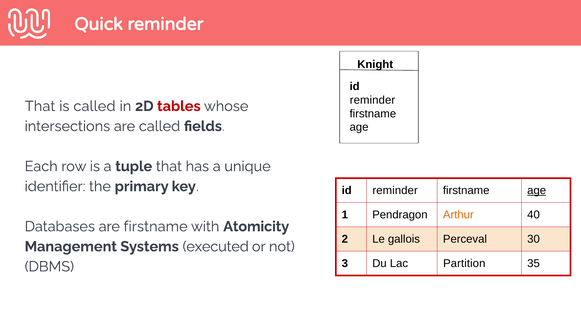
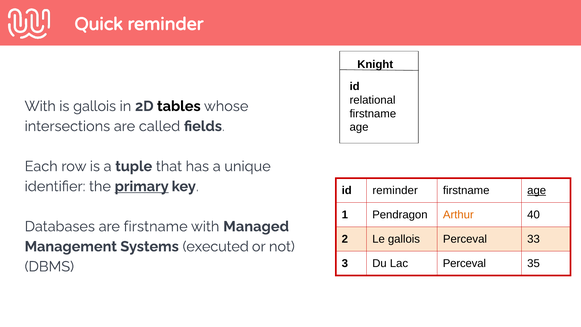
reminder at (372, 100): reminder -> relational
That at (40, 106): That -> With
is called: called -> gallois
tables colour: red -> black
primary underline: none -> present
Atomicity: Atomicity -> Managed
30: 30 -> 33
Lac Partition: Partition -> Perceval
